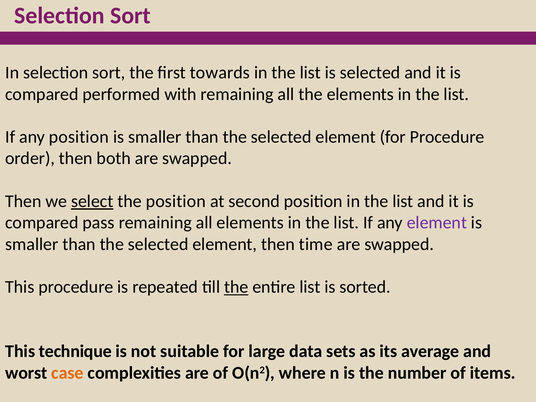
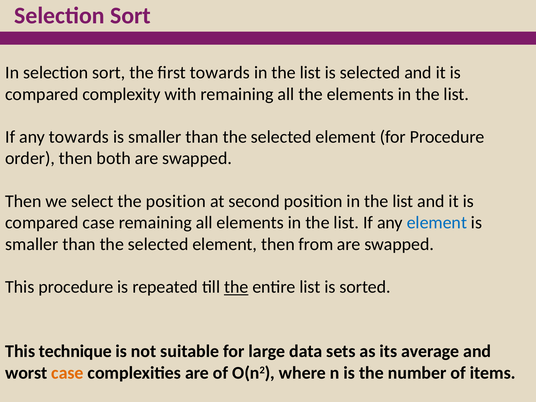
performed: performed -> complexity
any position: position -> towards
select underline: present -> none
compared pass: pass -> case
element at (437, 223) colour: purple -> blue
time: time -> from
